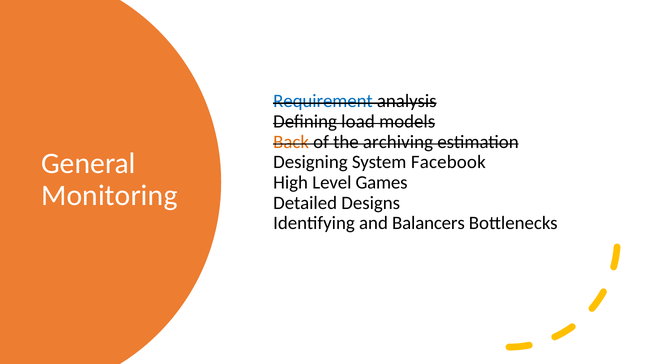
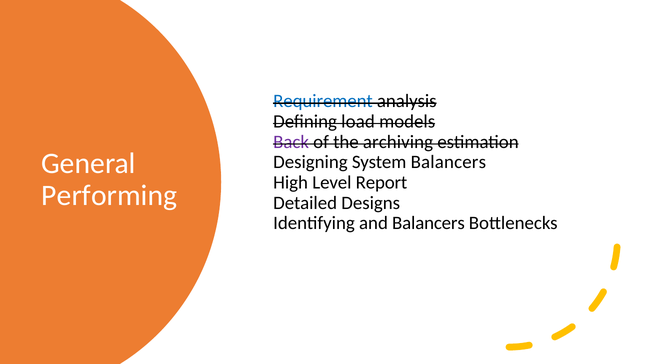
Back colour: orange -> purple
System Facebook: Facebook -> Balancers
Games: Games -> Report
Monitoring: Monitoring -> Performing
